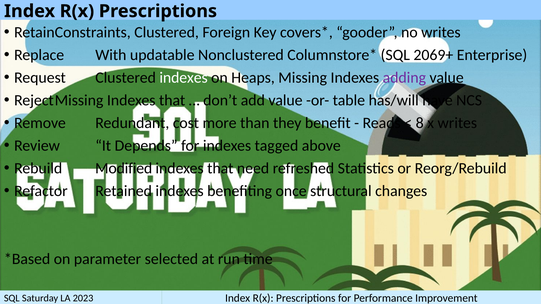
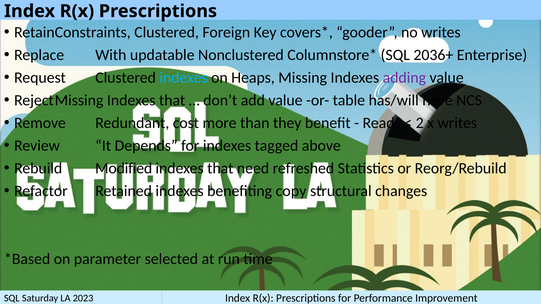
2069+: 2069+ -> 2036+
indexes at (184, 78) colour: white -> light blue
8: 8 -> 2
once: once -> copy
